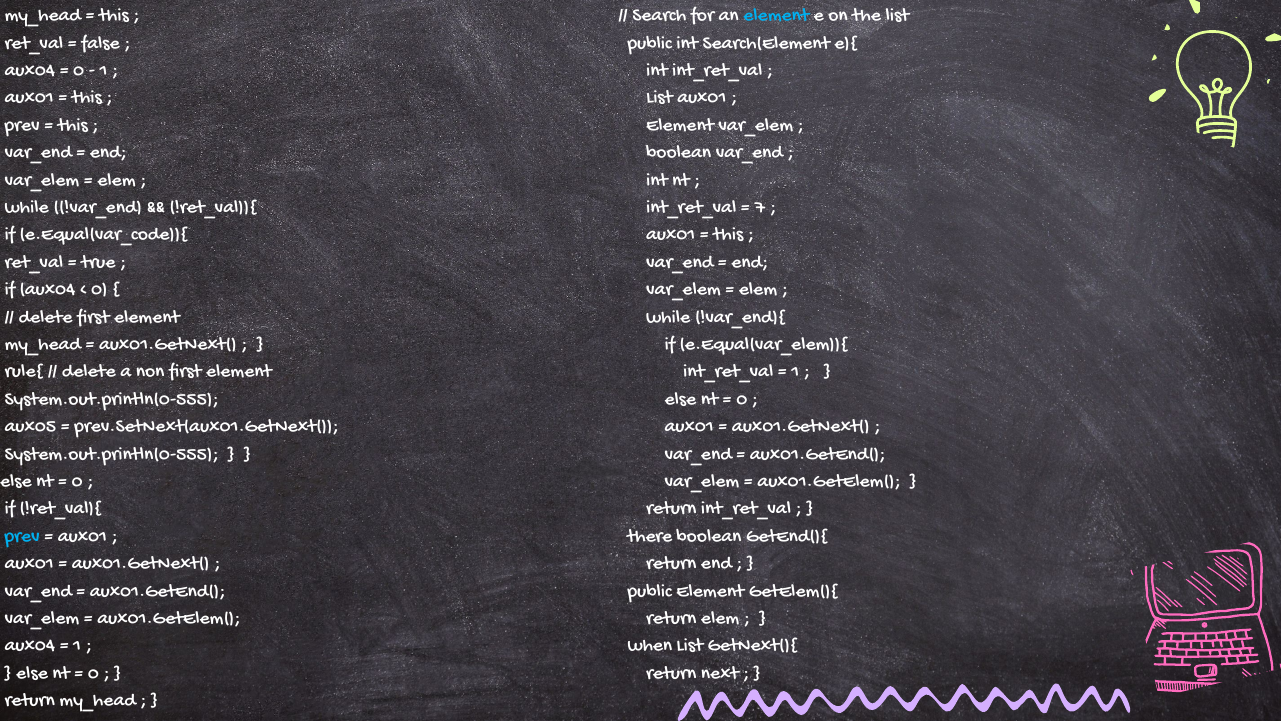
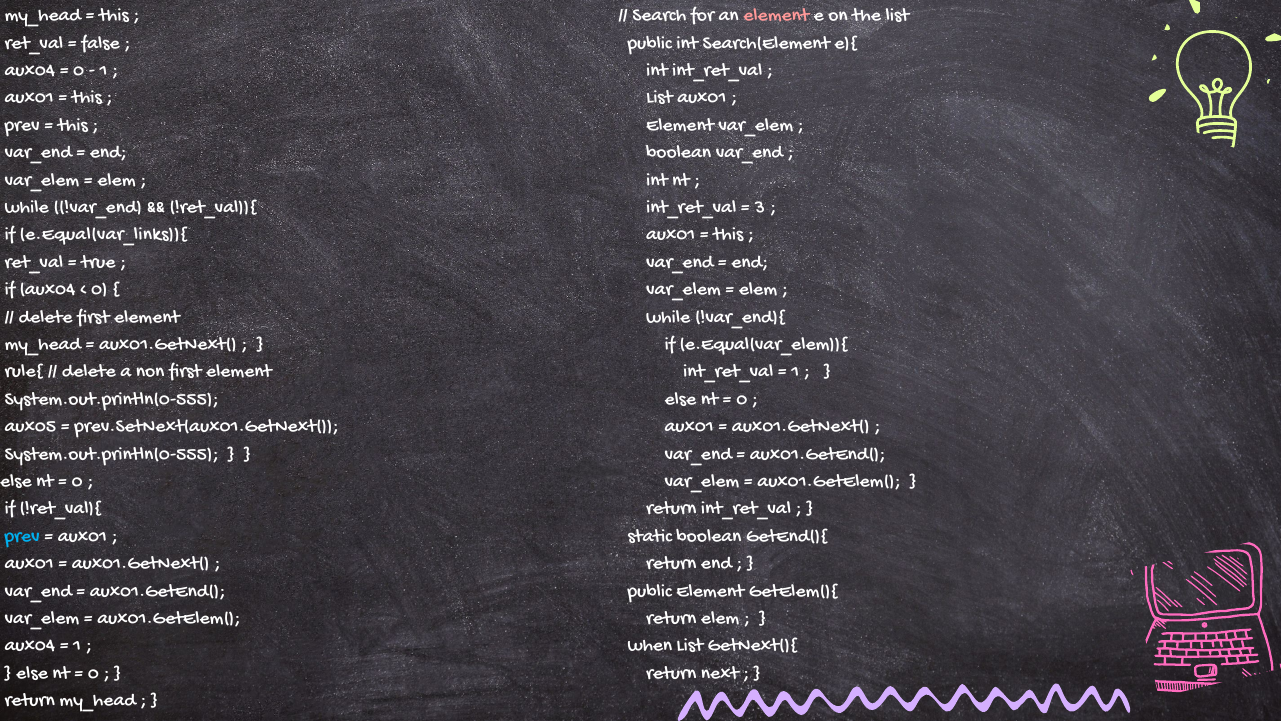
element at (776, 14) colour: light blue -> pink
7: 7 -> 3
e.Equal(var_code)){: e.Equal(var_code)){ -> e.Equal(var_links)){
there: there -> static
